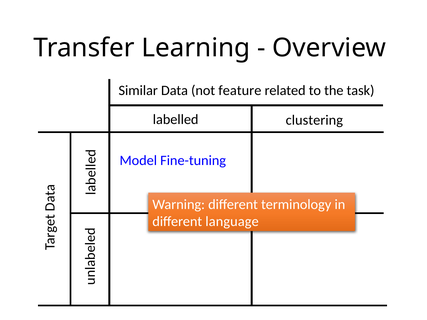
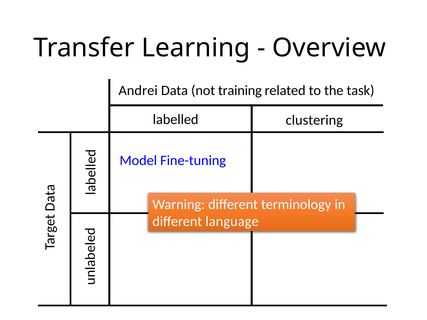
Similar: Similar -> Andrei
feature: feature -> training
